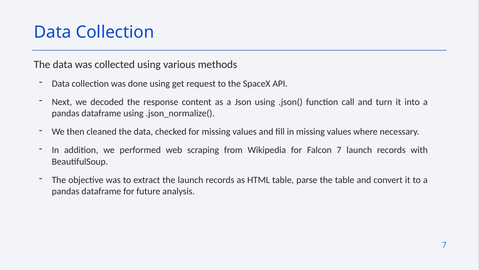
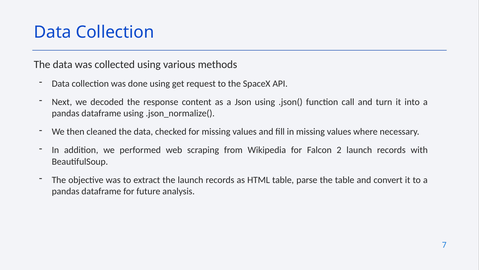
Falcon 7: 7 -> 2
